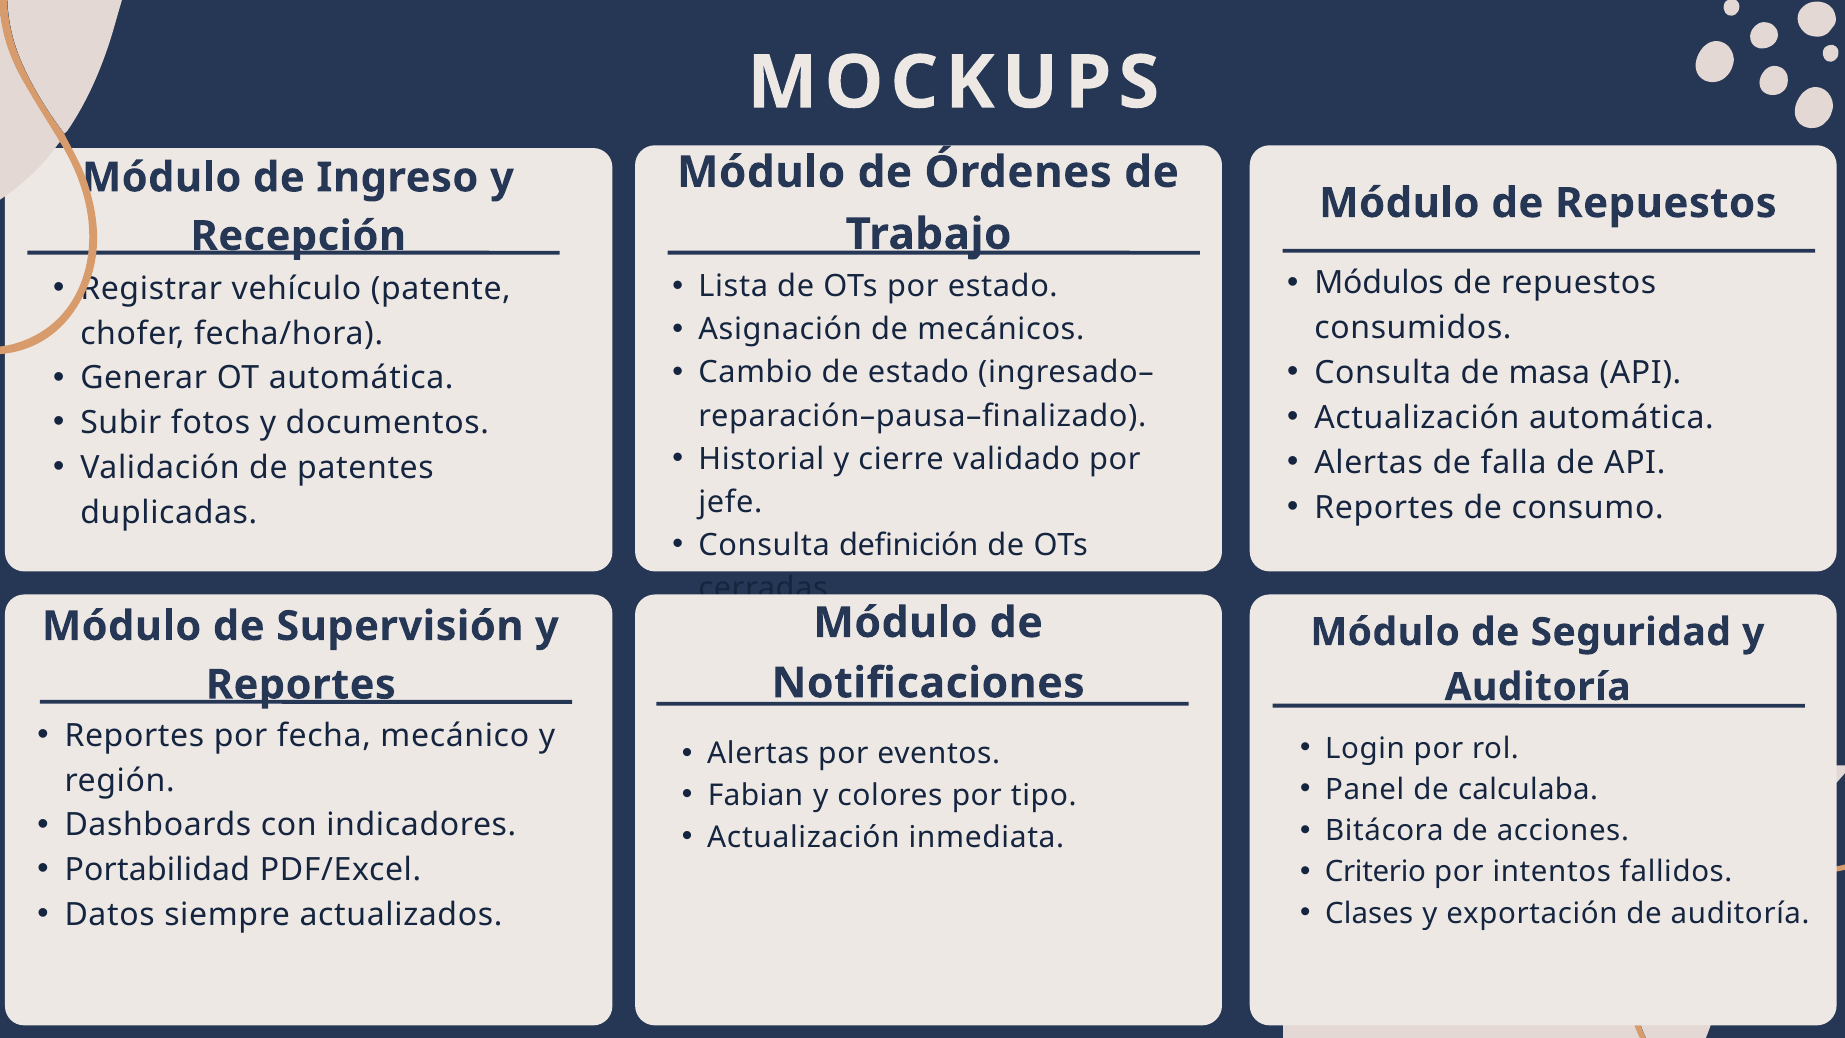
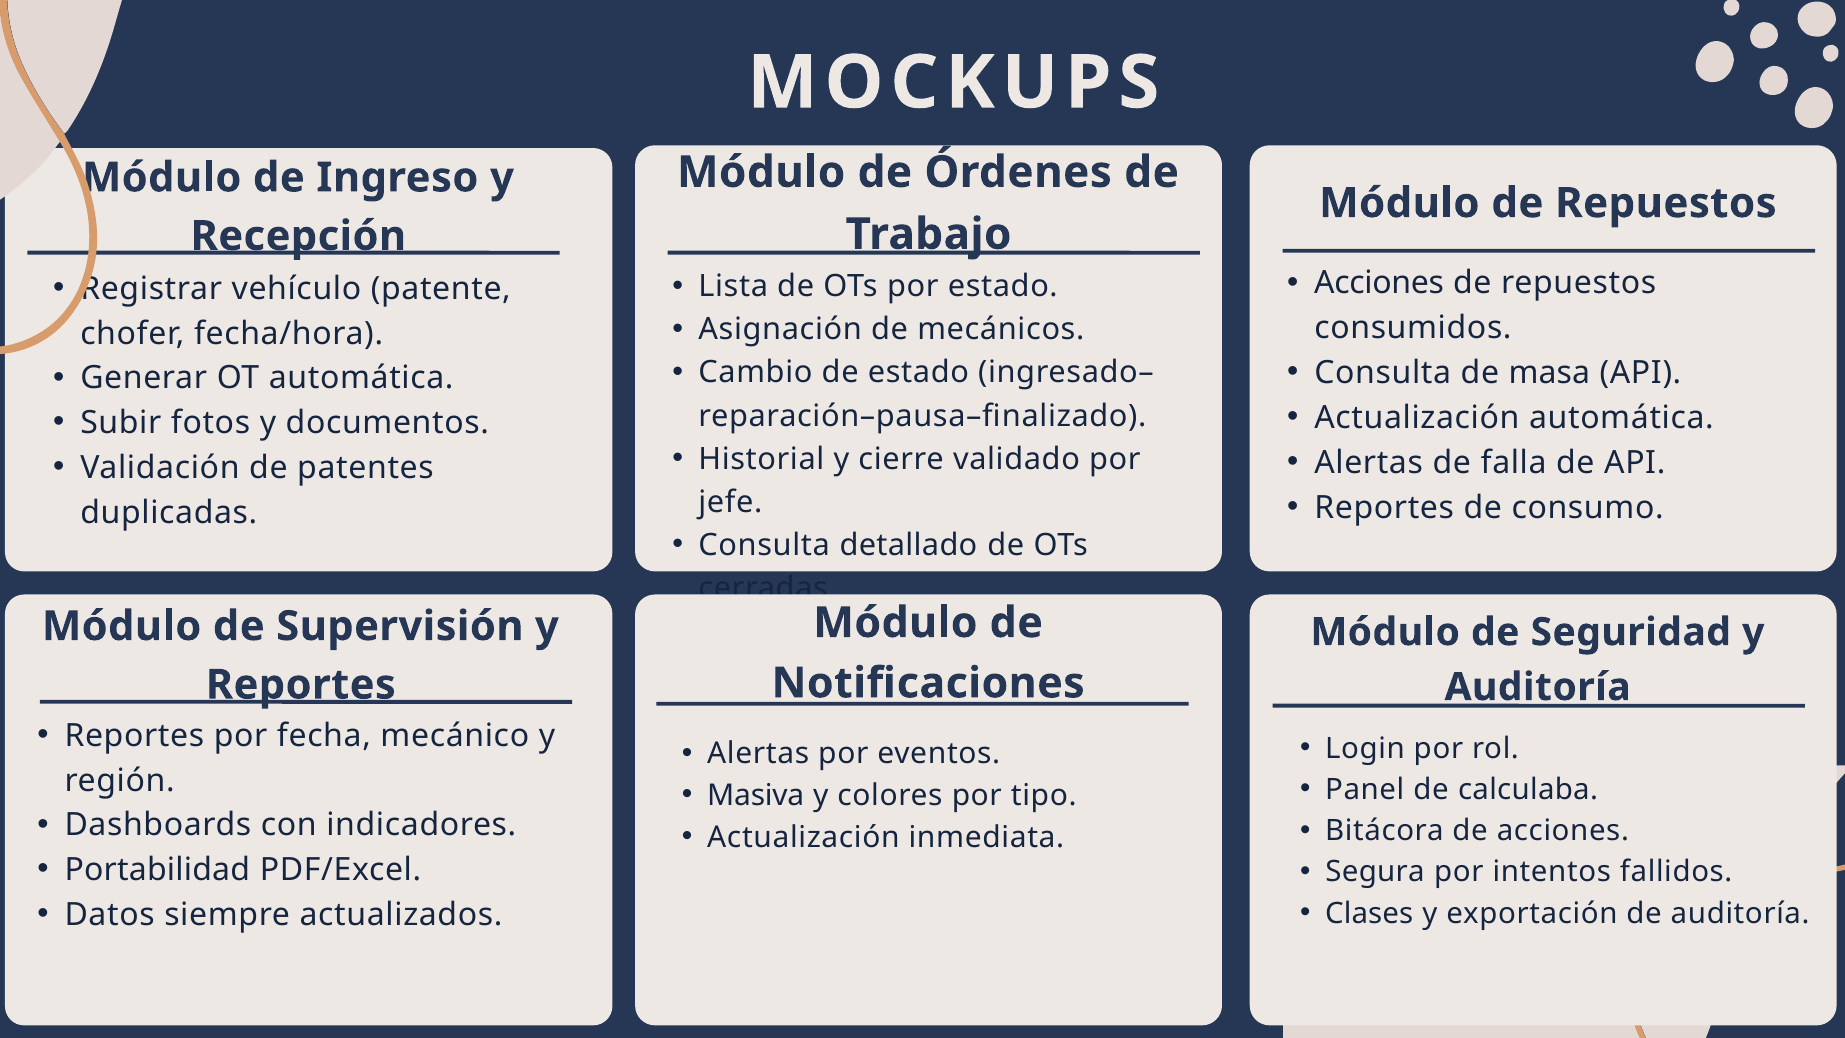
Módulos at (1379, 283): Módulos -> Acciones
definición: definición -> detallado
Fabian: Fabian -> Masiva
Criterio: Criterio -> Segura
